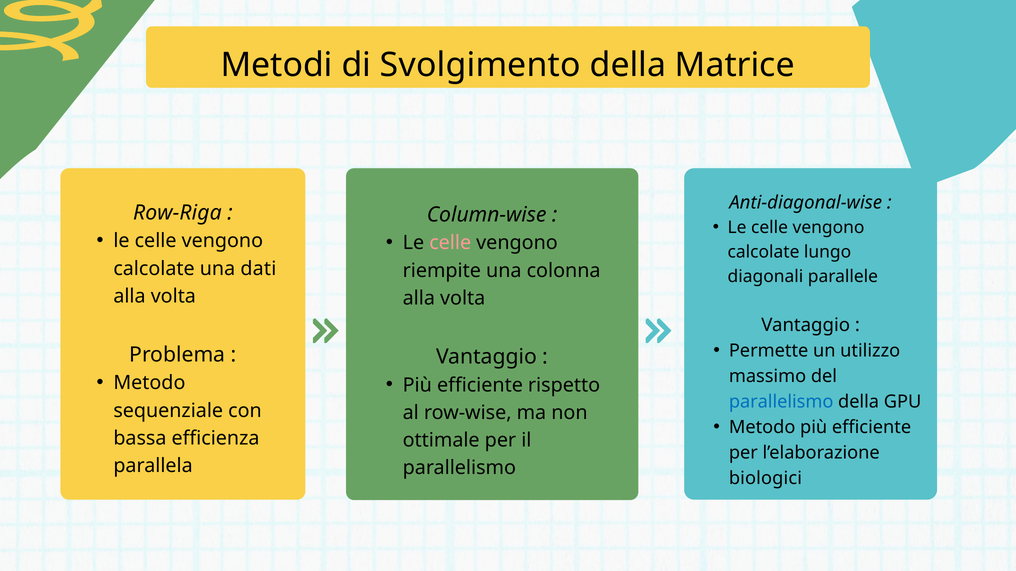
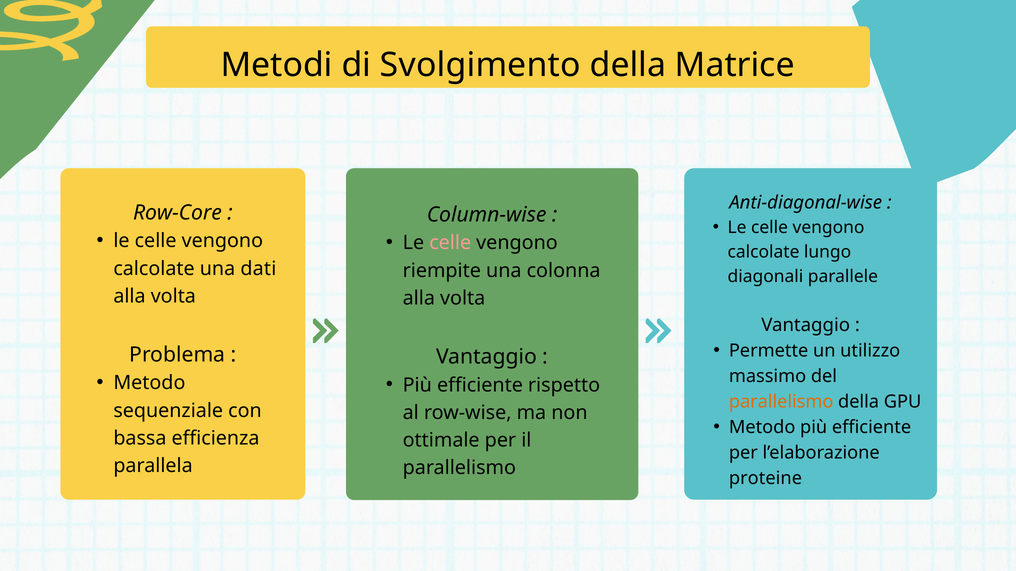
Row-Riga: Row-Riga -> Row-Core
parallelismo at (781, 402) colour: blue -> orange
biologici: biologici -> proteine
